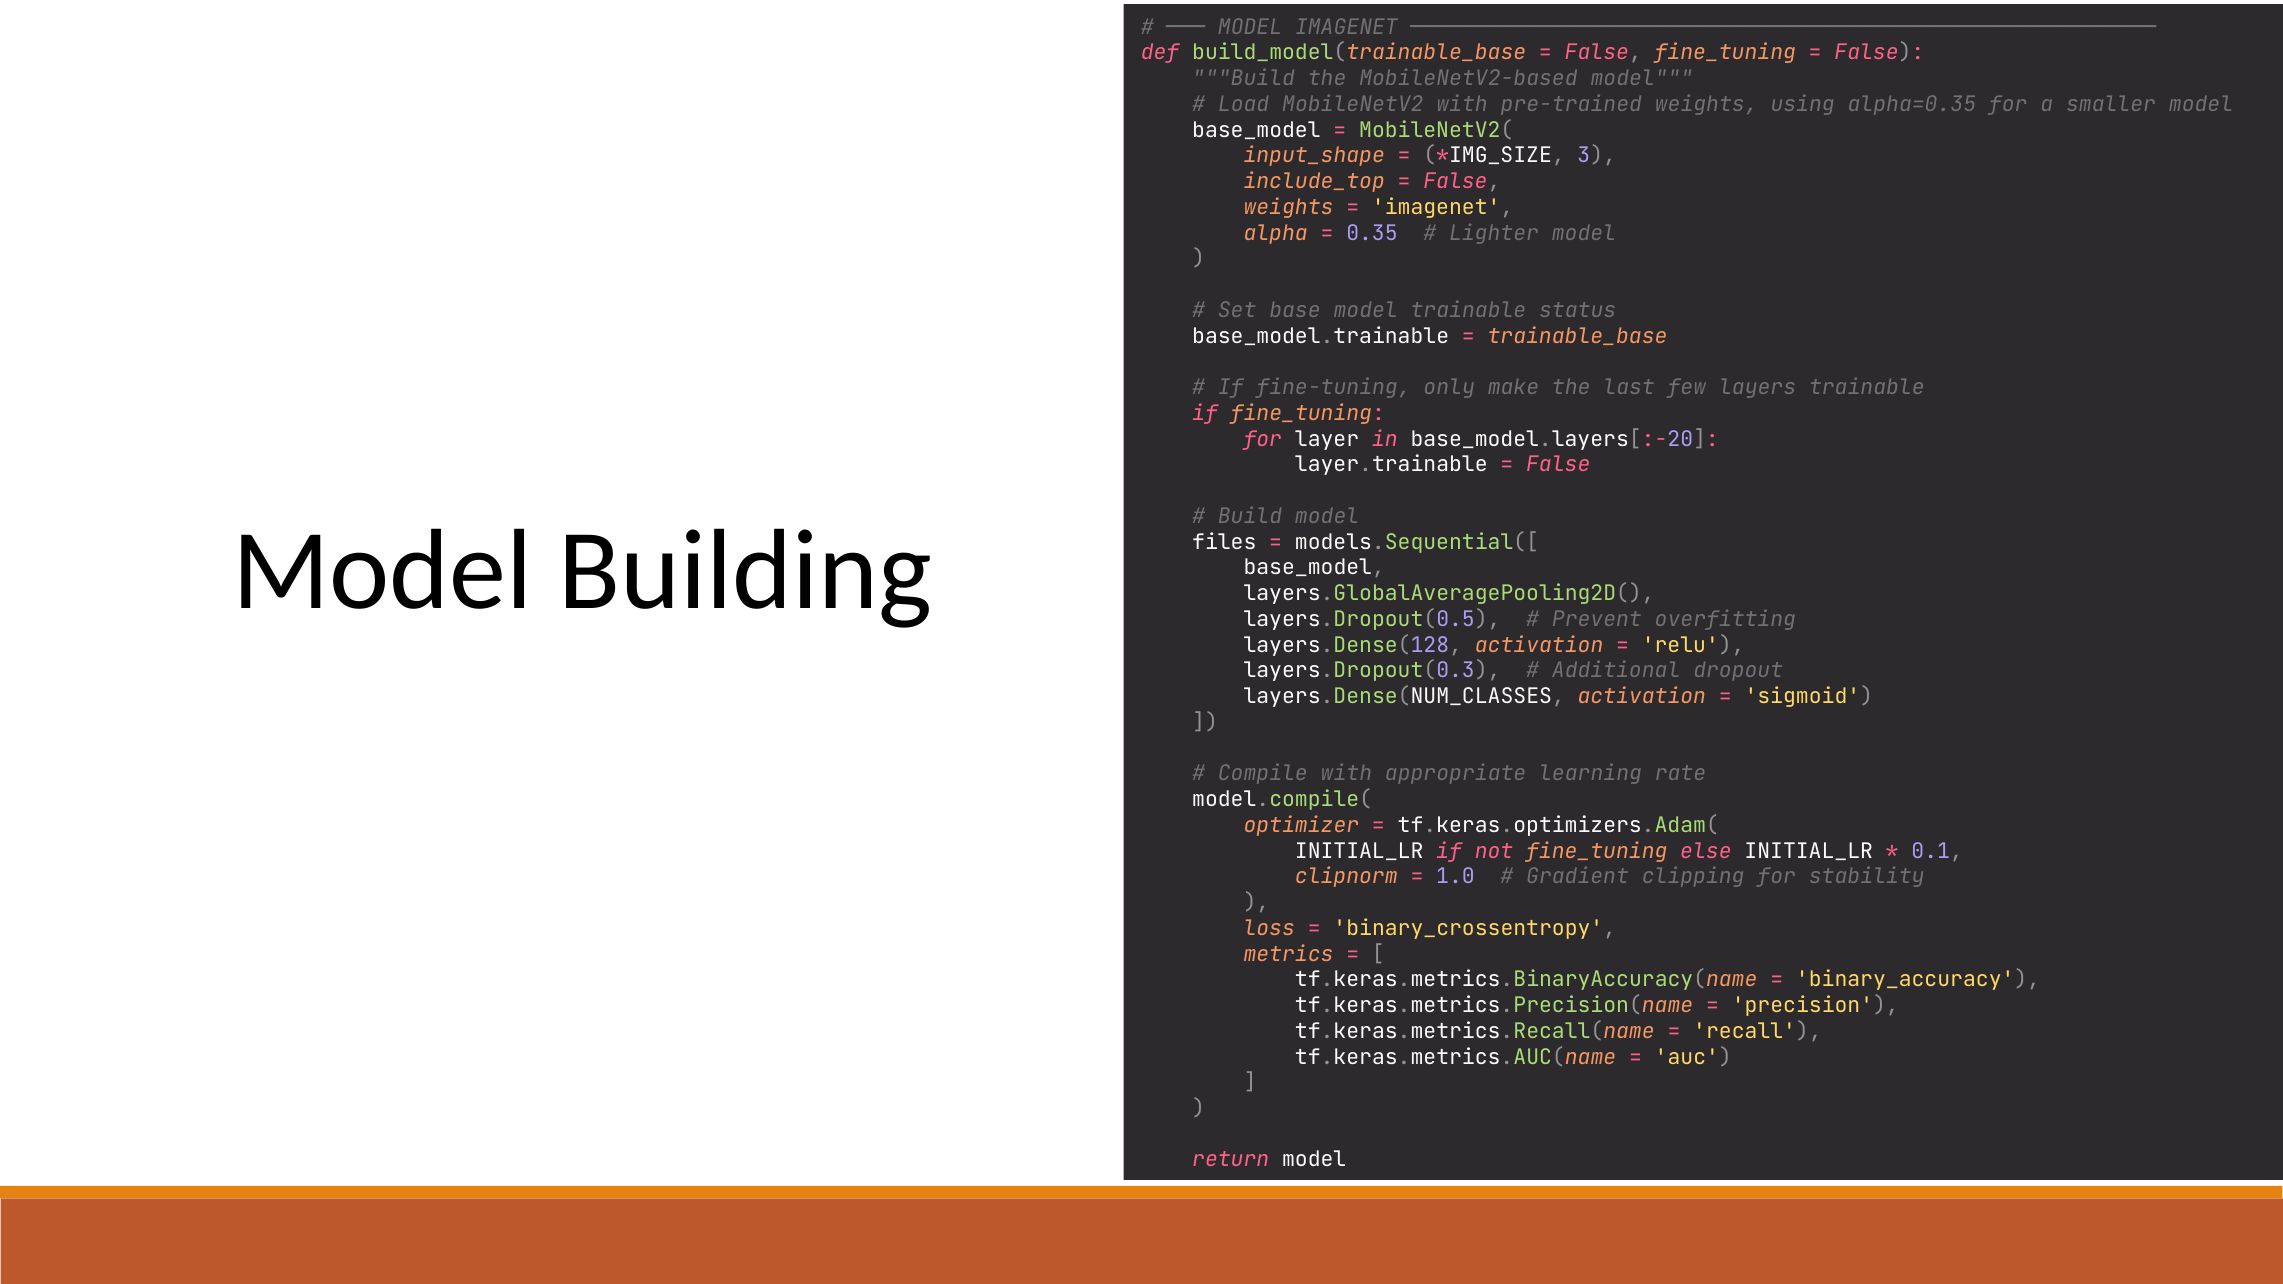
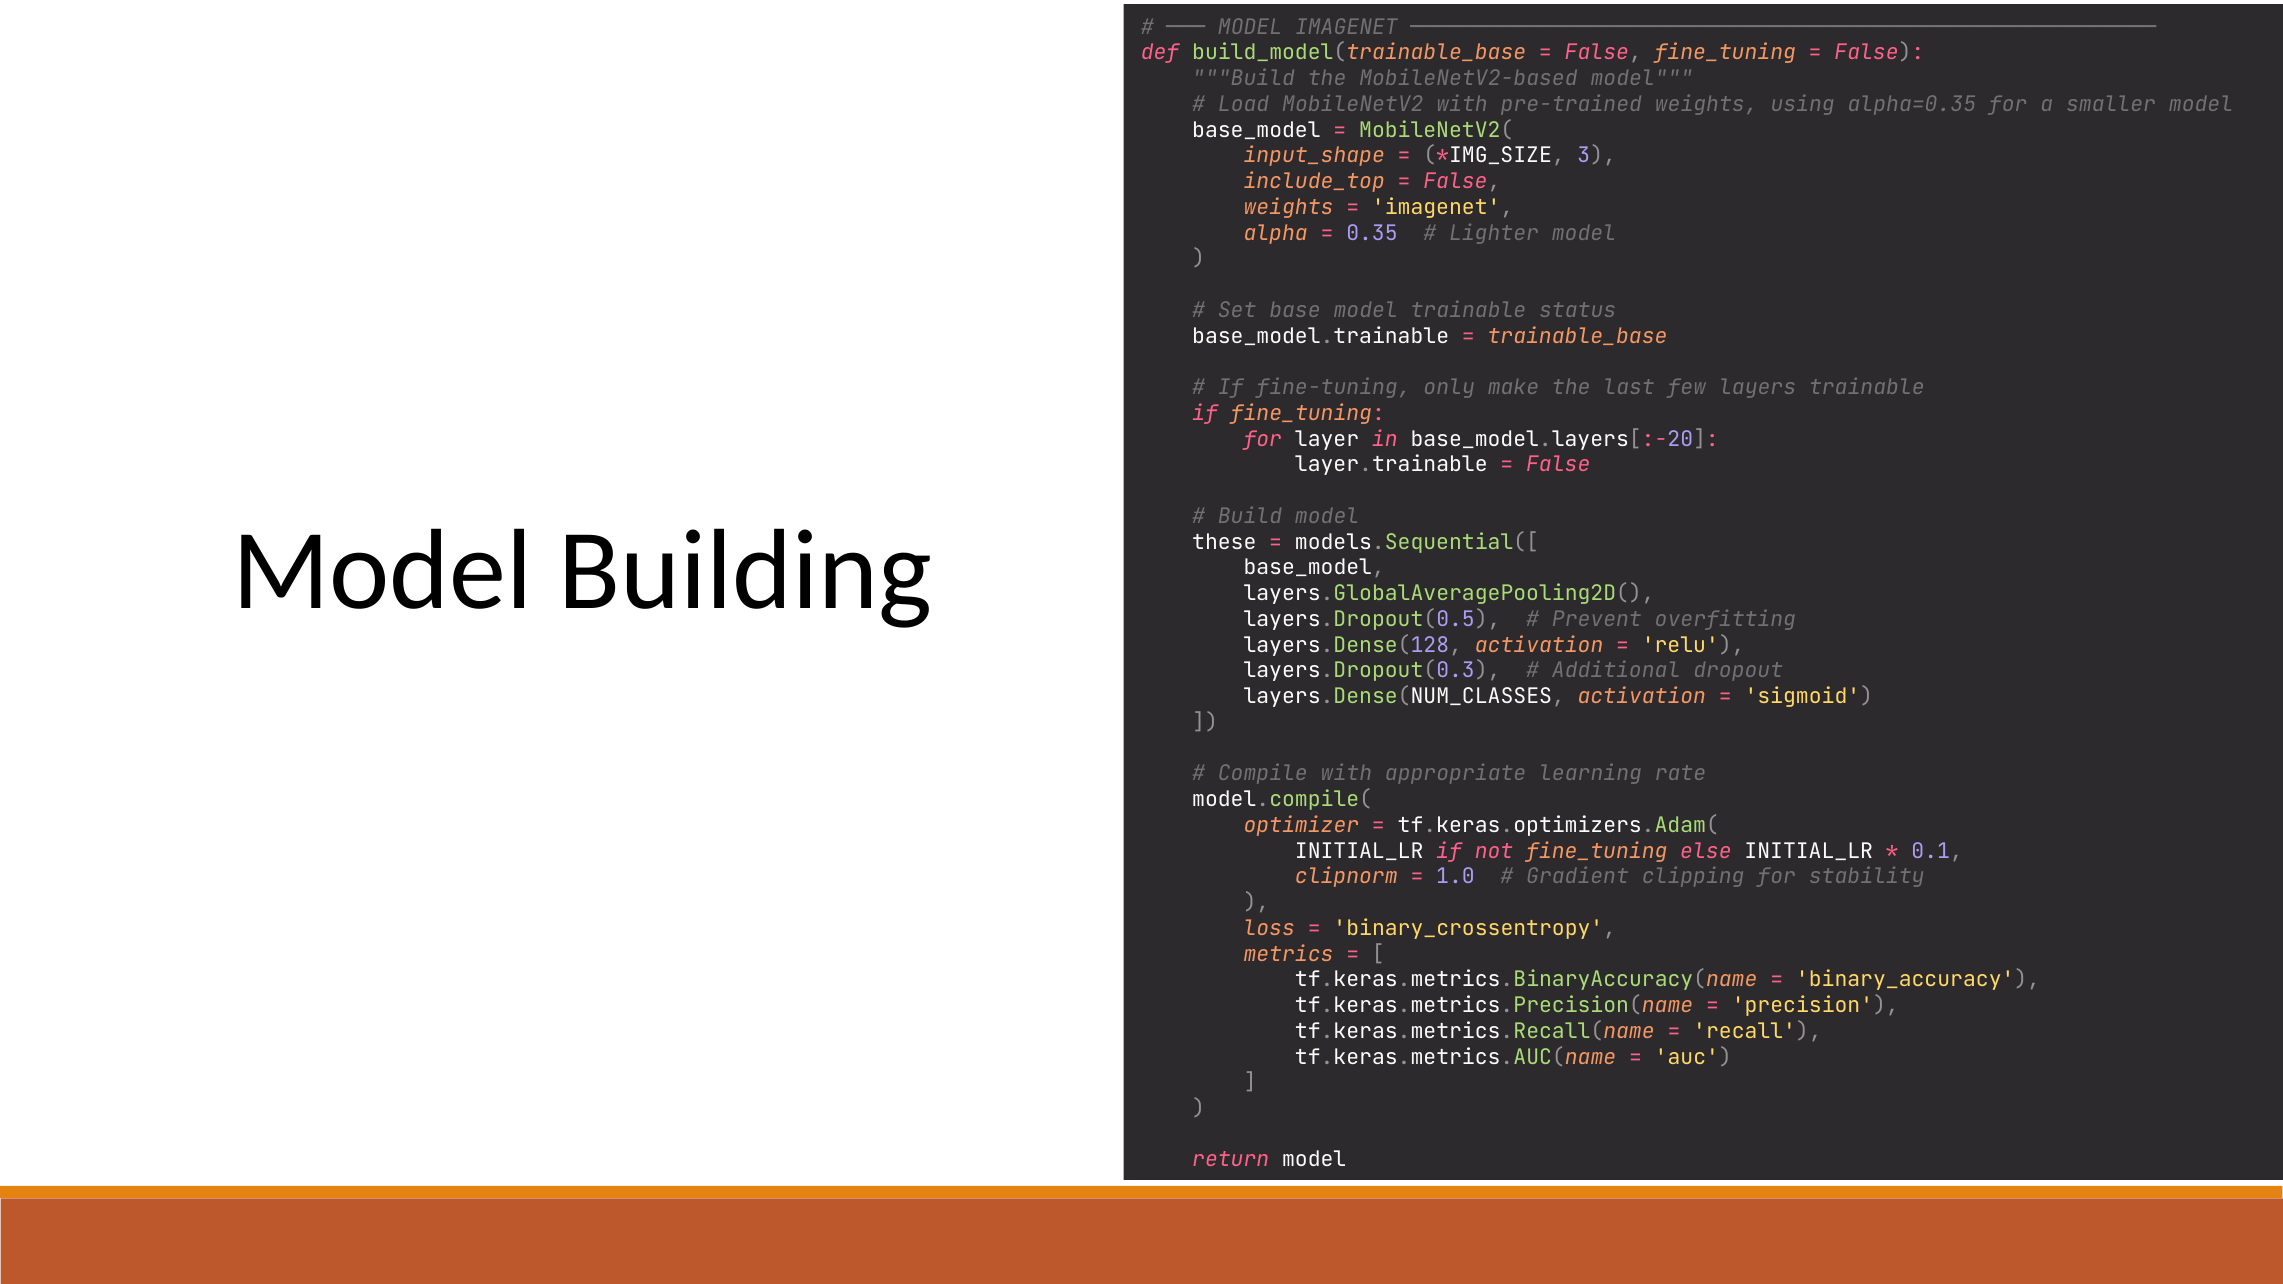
files: files -> these
